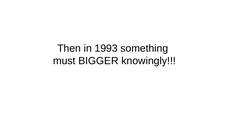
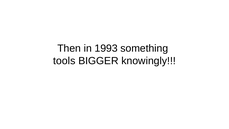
must: must -> tools
